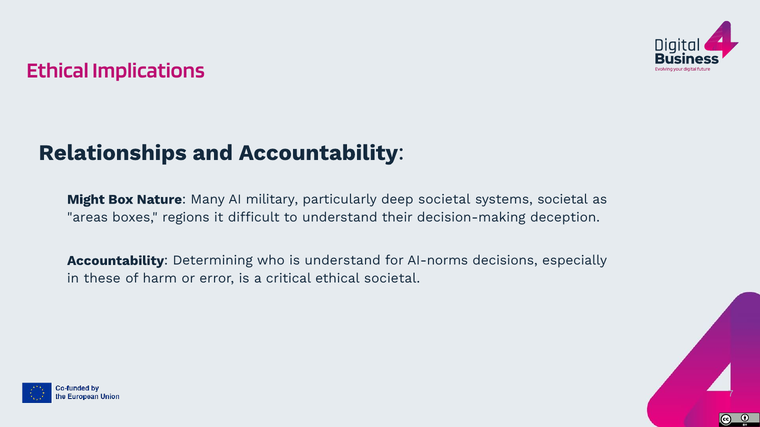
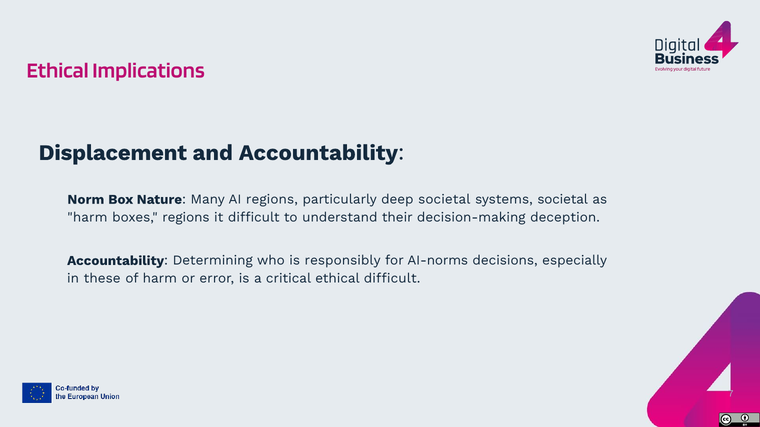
Relationships: Relationships -> Displacement
Might: Might -> Norm
AI military: military -> regions
areas at (88, 217): areas -> harm
is understand: understand -> responsibly
ethical societal: societal -> difficult
